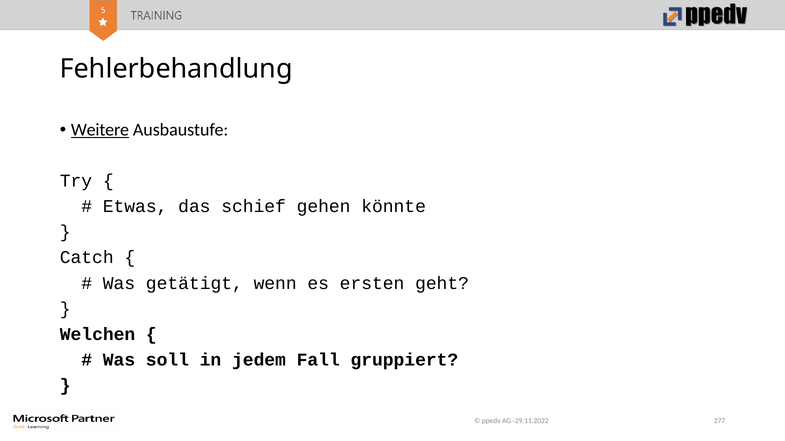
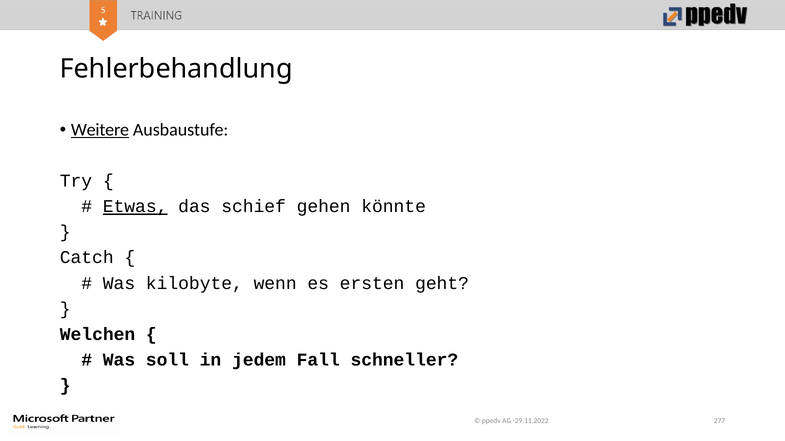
Etwas underline: none -> present
getätigt: getätigt -> kilobyte
gruppiert: gruppiert -> schneller
